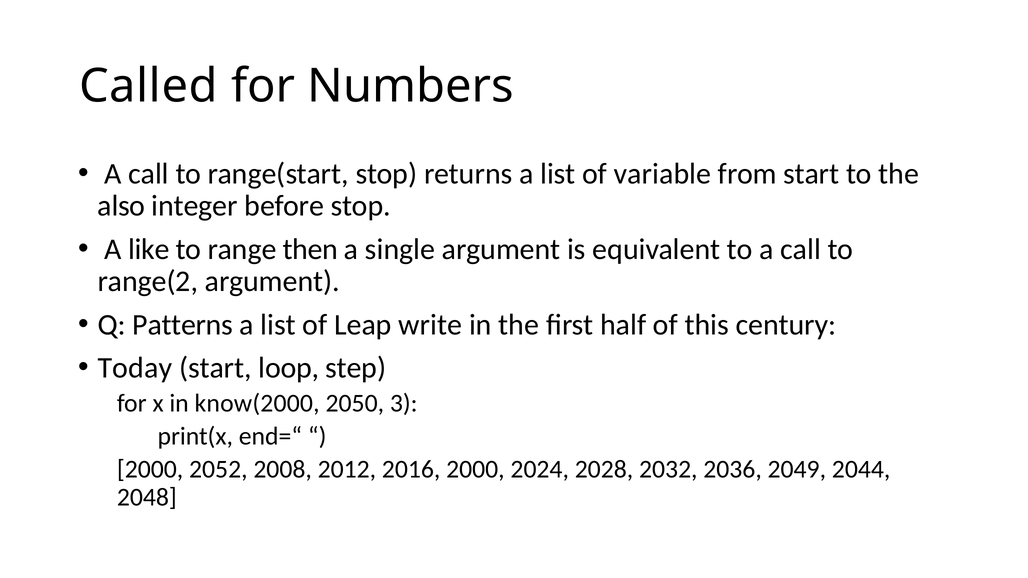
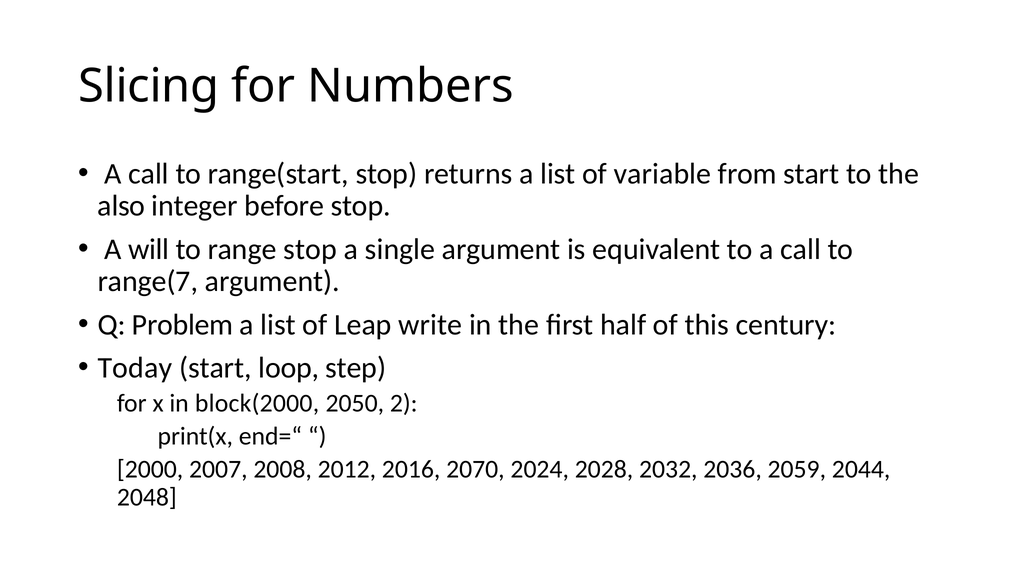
Called: Called -> Slicing
like: like -> will
range then: then -> stop
range(2: range(2 -> range(7
Patterns: Patterns -> Problem
know(2000: know(2000 -> block(2000
3: 3 -> 2
2052: 2052 -> 2007
2016 2000: 2000 -> 2070
2049: 2049 -> 2059
